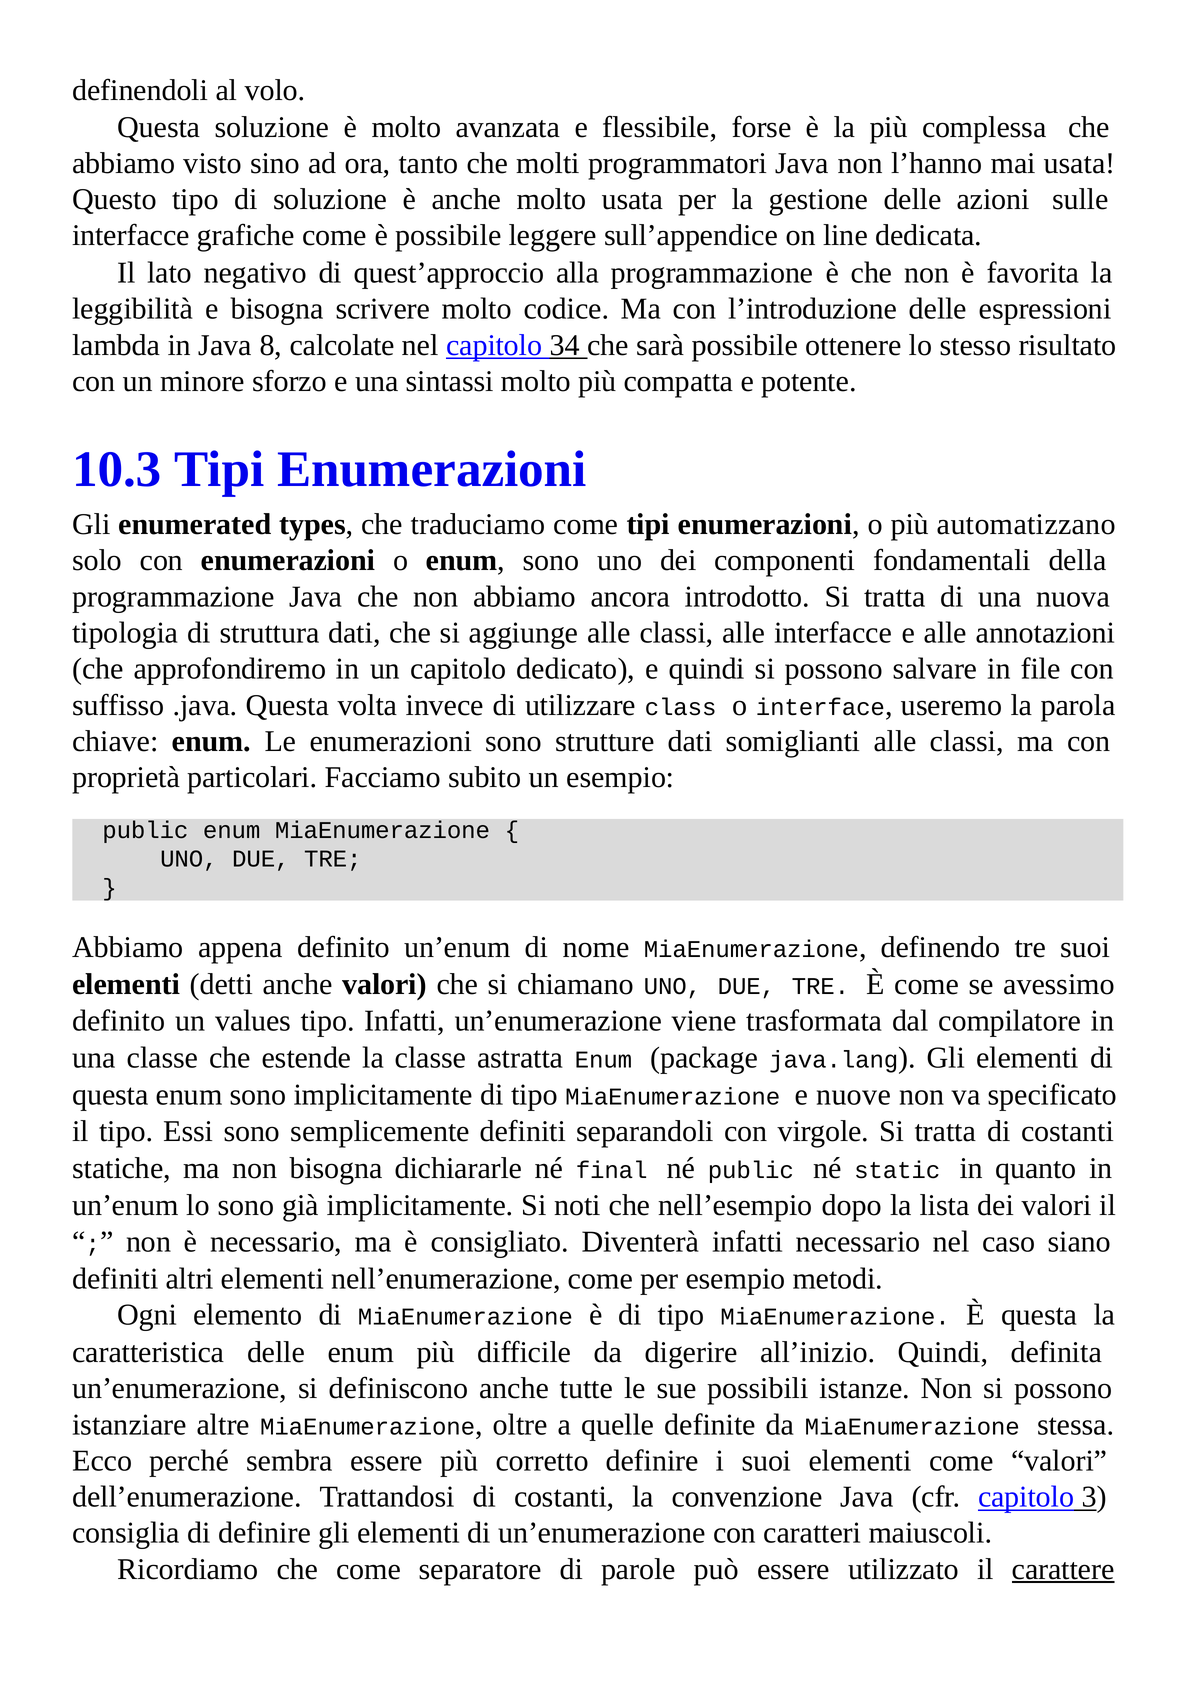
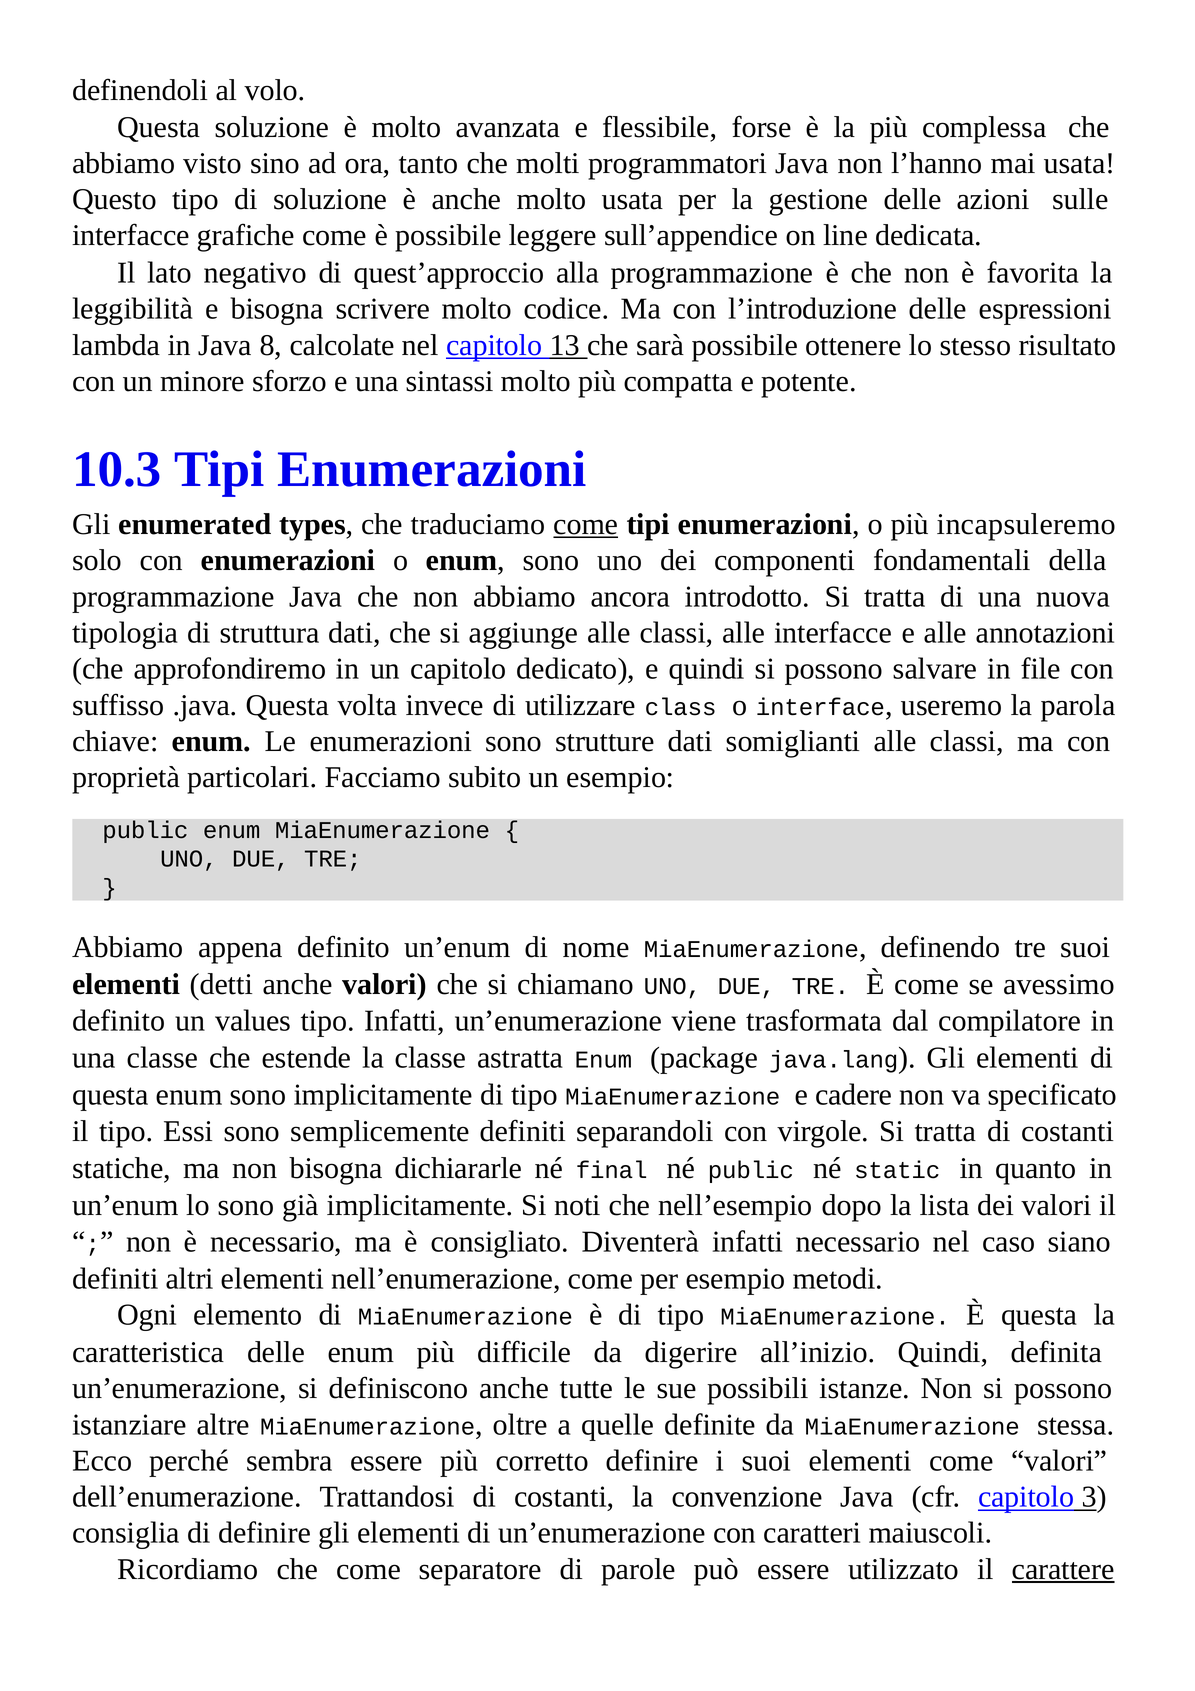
34: 34 -> 13
come at (586, 524) underline: none -> present
automatizzano: automatizzano -> incapsuleremo
nuove: nuove -> cadere
